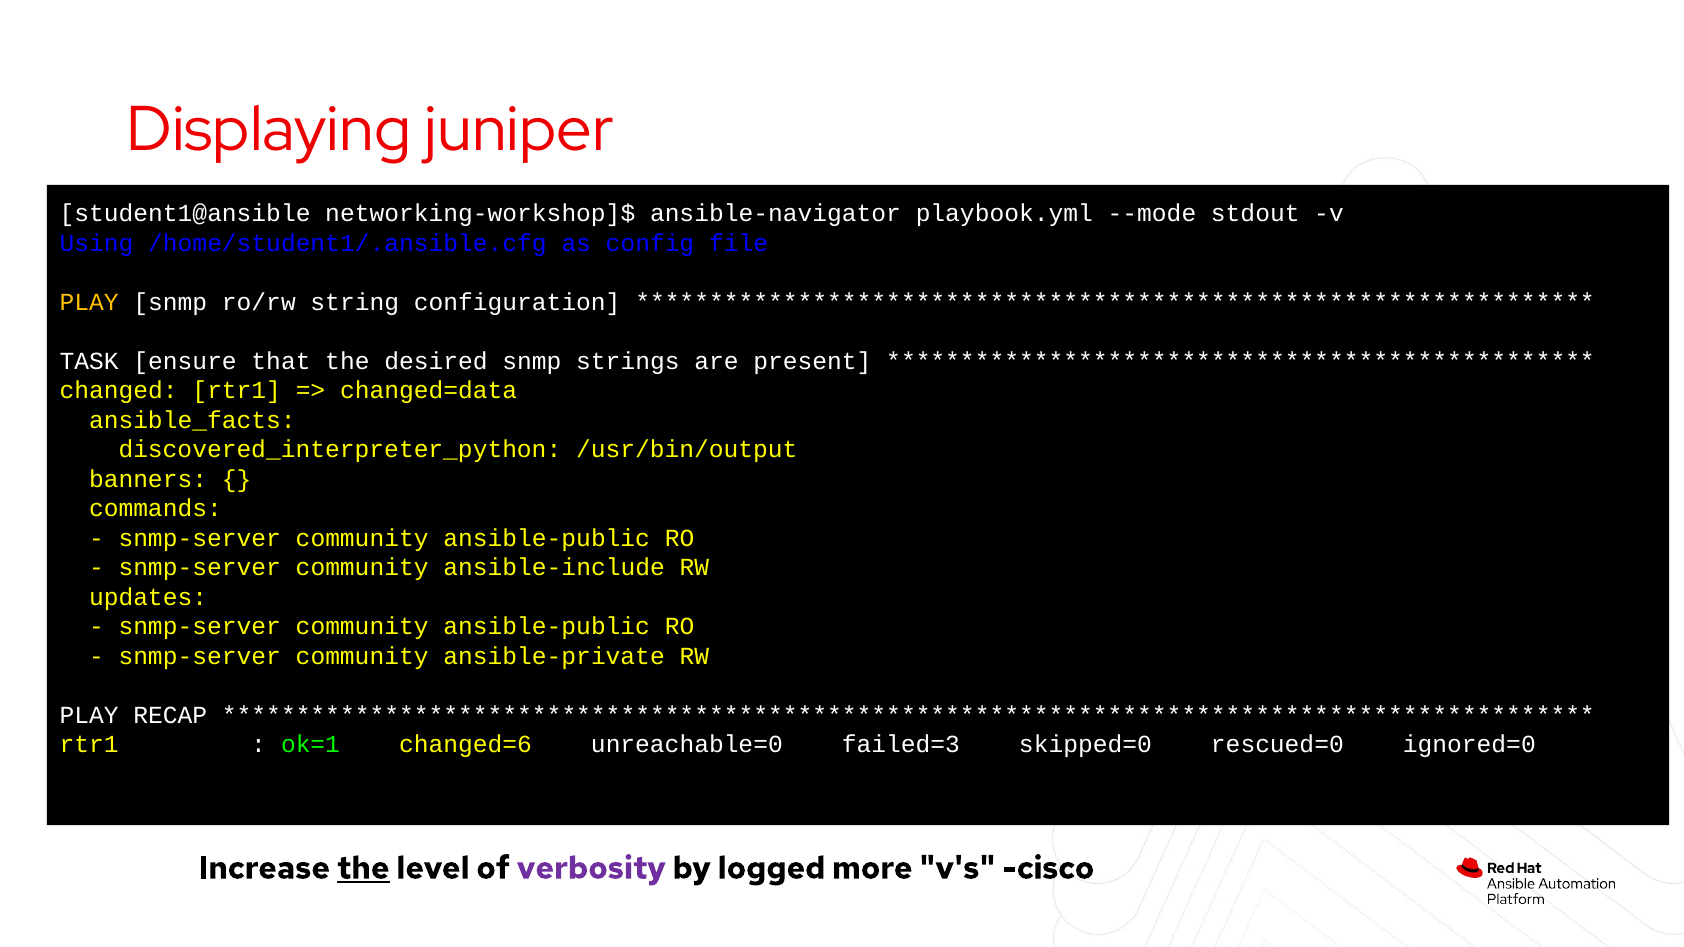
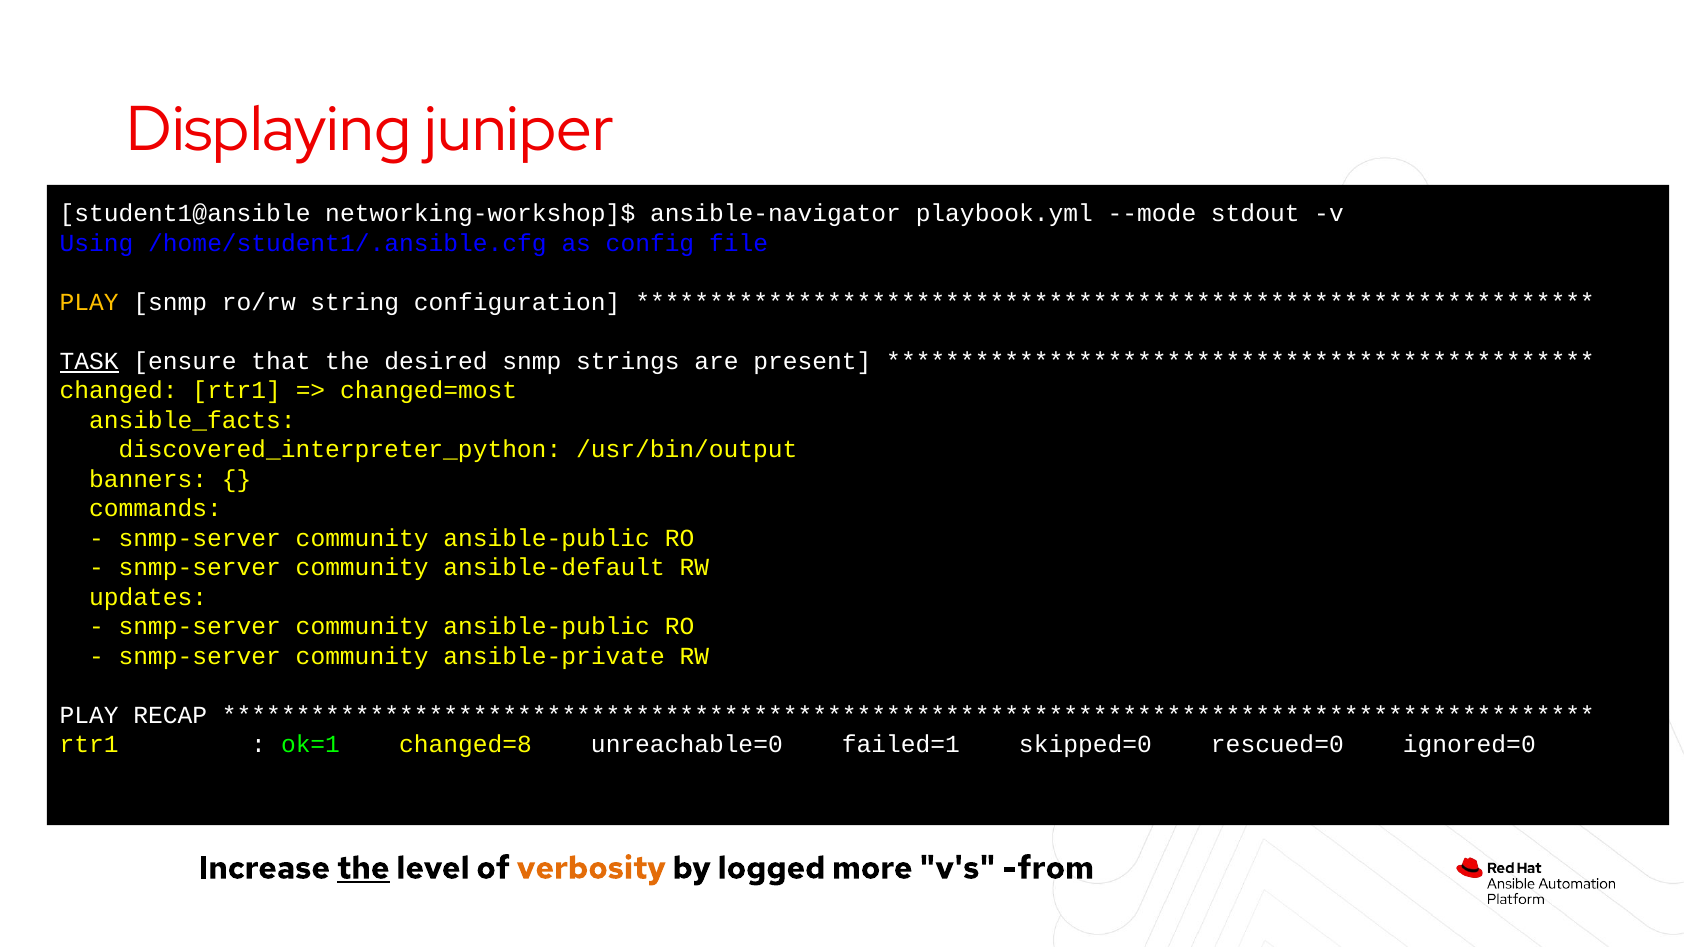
TASK underline: none -> present
changed=data: changed=data -> changed=most
ansible-include: ansible-include -> ansible-default
changed=6: changed=6 -> changed=8
failed=3: failed=3 -> failed=1
verbosity colour: purple -> orange
cisco: cisco -> from
